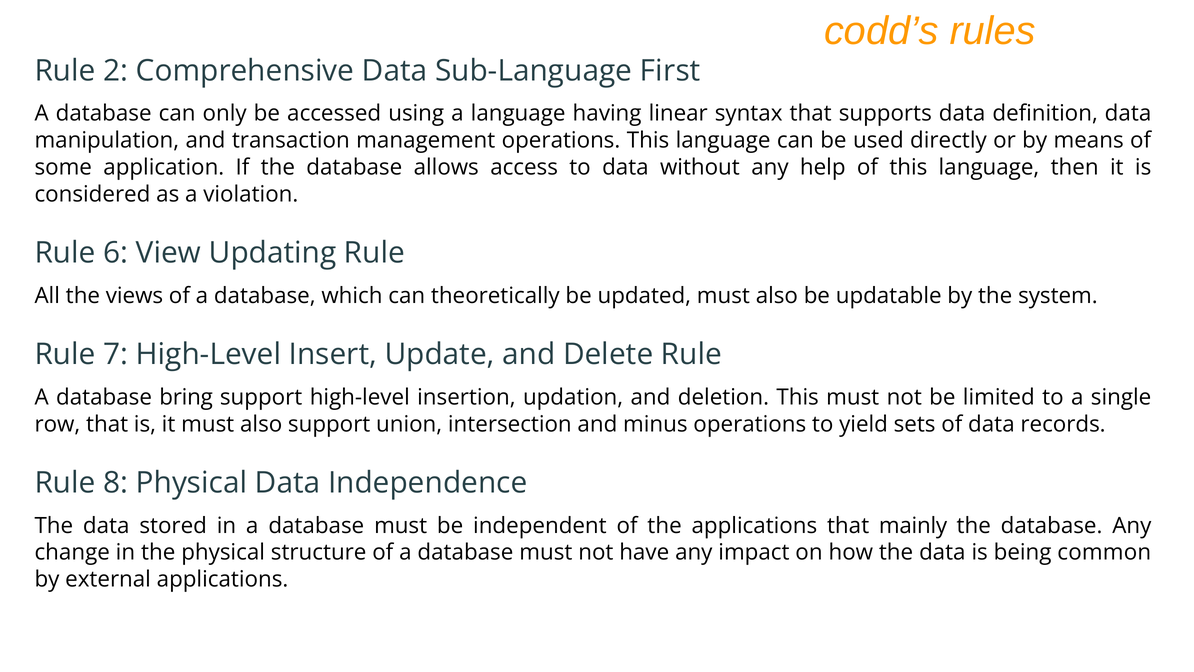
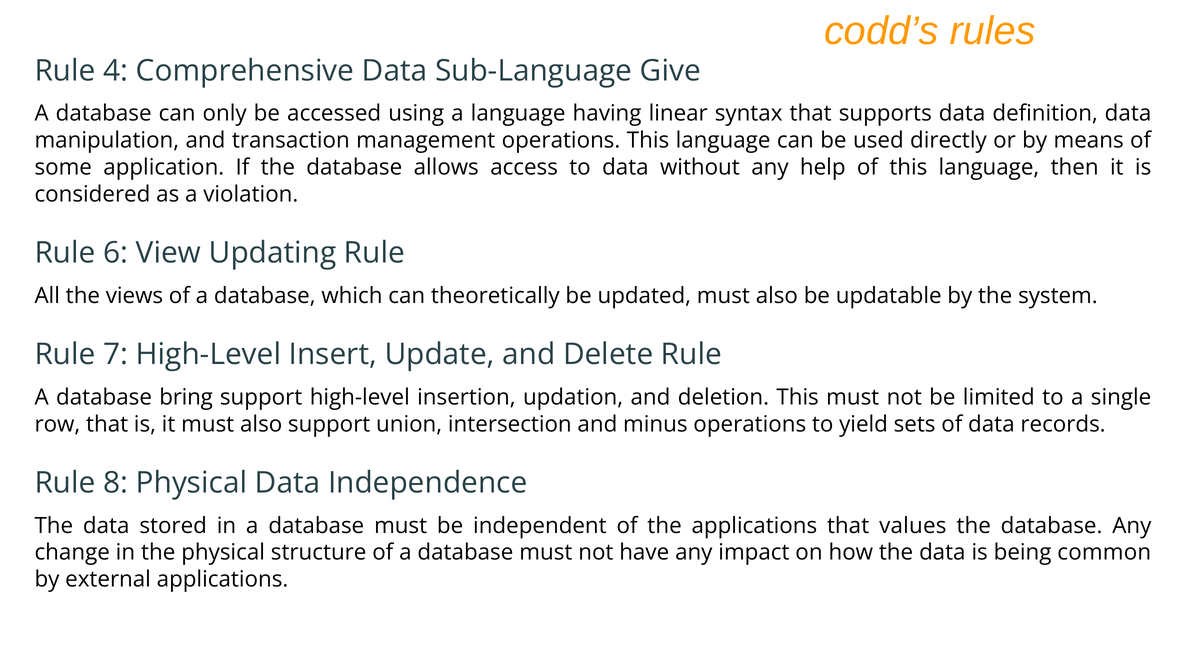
2: 2 -> 4
First: First -> Give
mainly: mainly -> values
